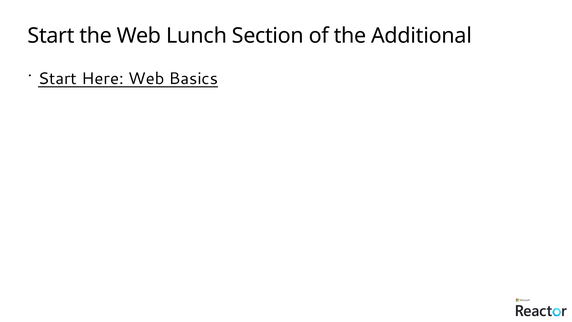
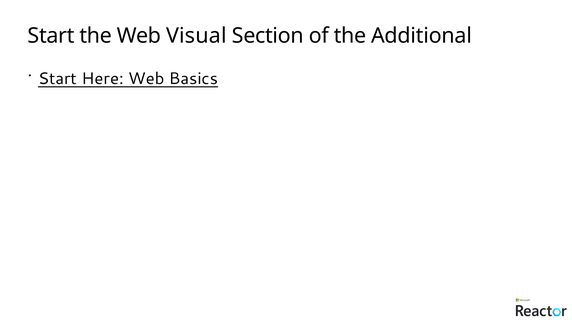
Lunch: Lunch -> Visual
